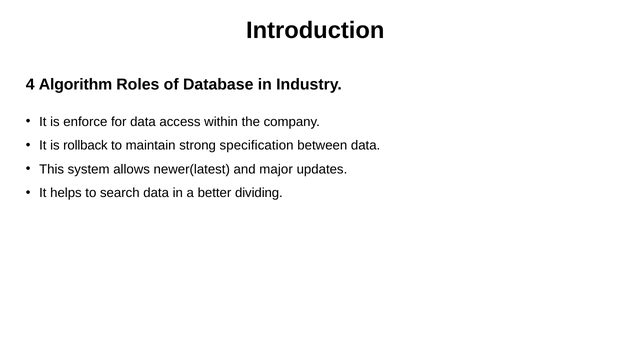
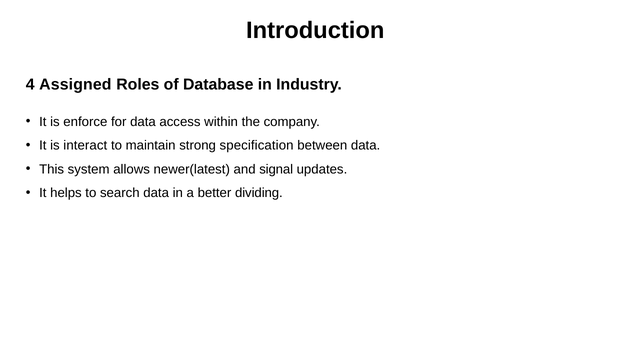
Algorithm: Algorithm -> Assigned
rollback: rollback -> interact
major: major -> signal
